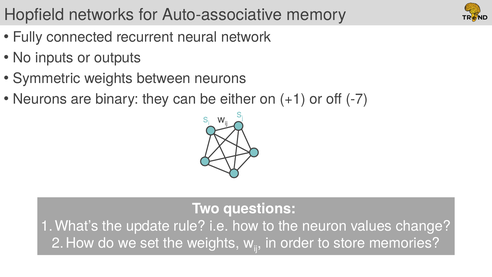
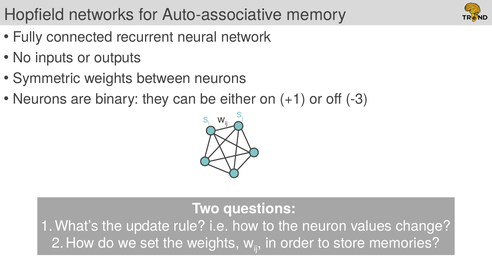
-7: -7 -> -3
